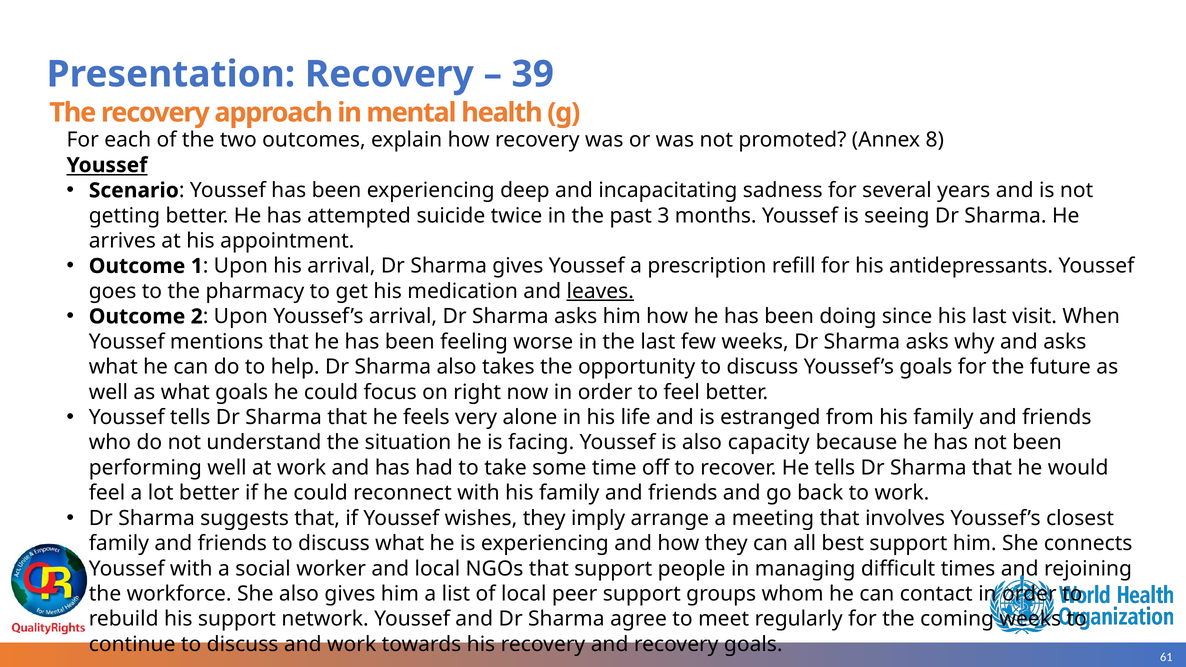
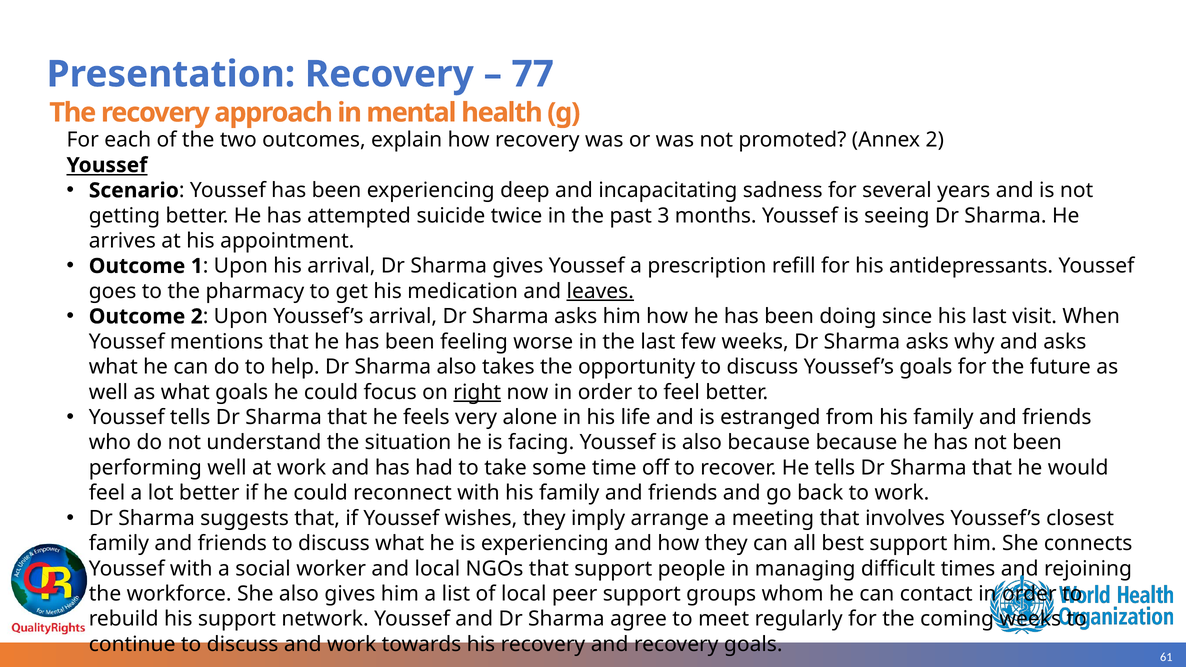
39: 39 -> 77
Annex 8: 8 -> 2
right underline: none -> present
also capacity: capacity -> because
